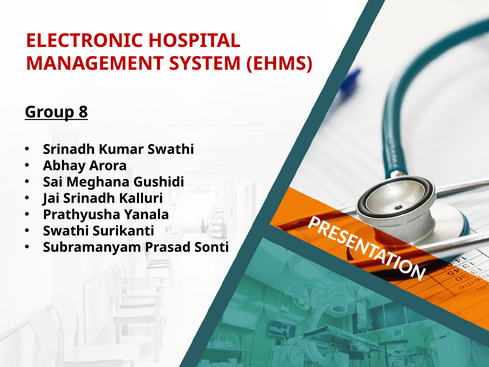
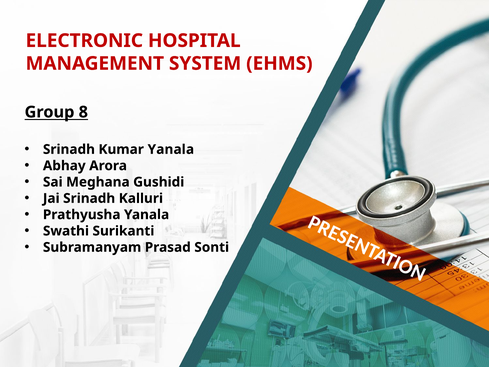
Kumar Swathi: Swathi -> Yanala
